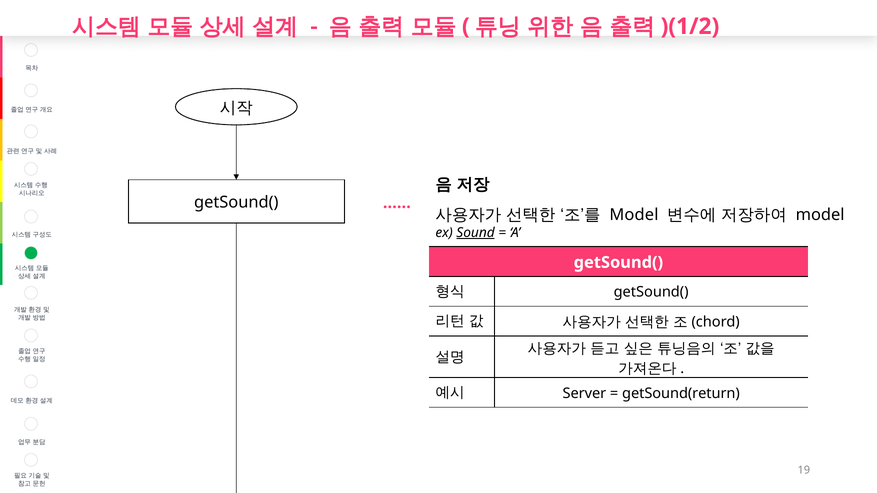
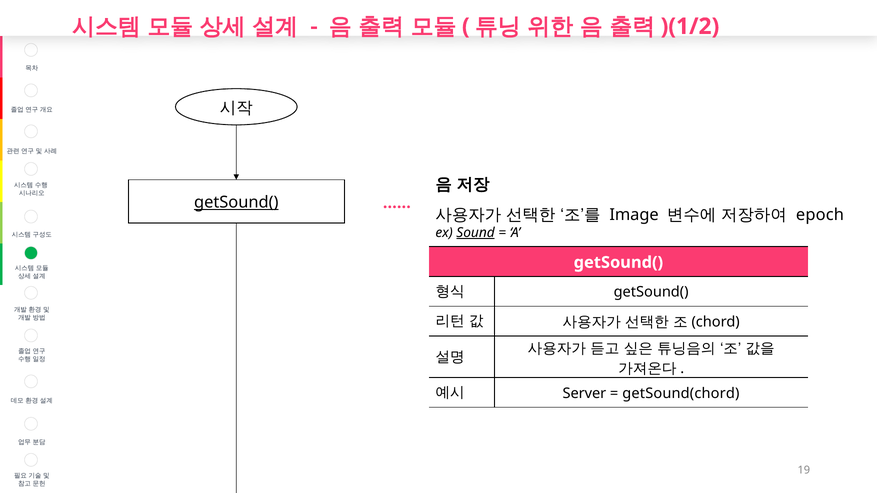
getSound( at (236, 203) underline: none -> present
Model at (634, 215): Model -> Image
model at (820, 215): model -> epoch
getSound(return: getSound(return -> getSound(chord
